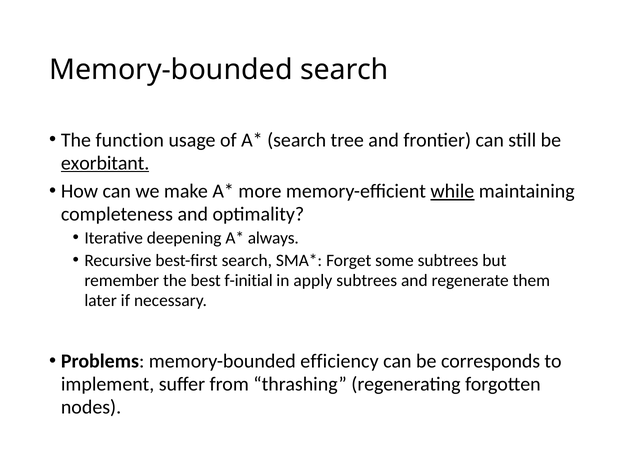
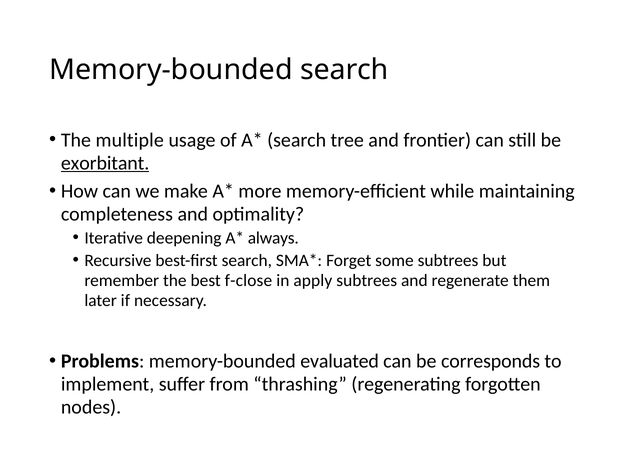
function: function -> multiple
while underline: present -> none
f-initial: f-initial -> f-close
efficiency: efficiency -> evaluated
